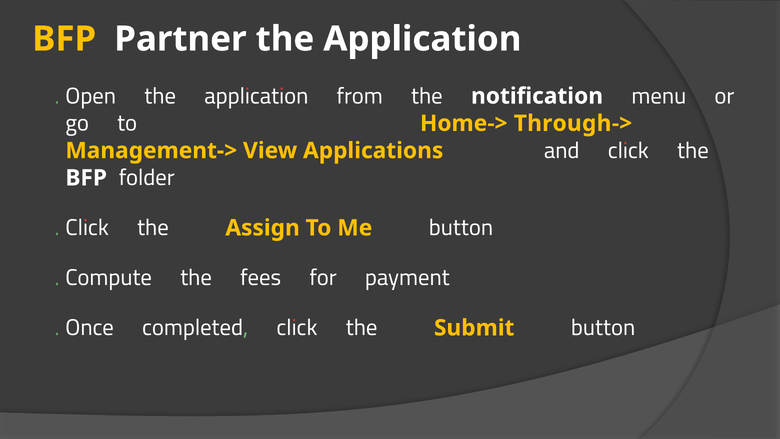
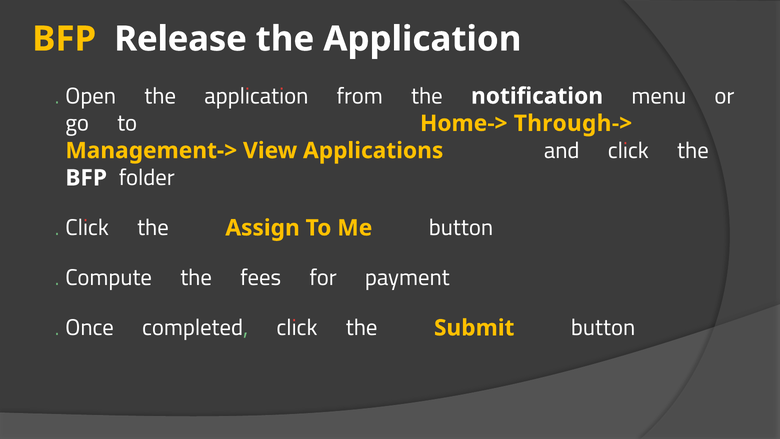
Partner: Partner -> Release
